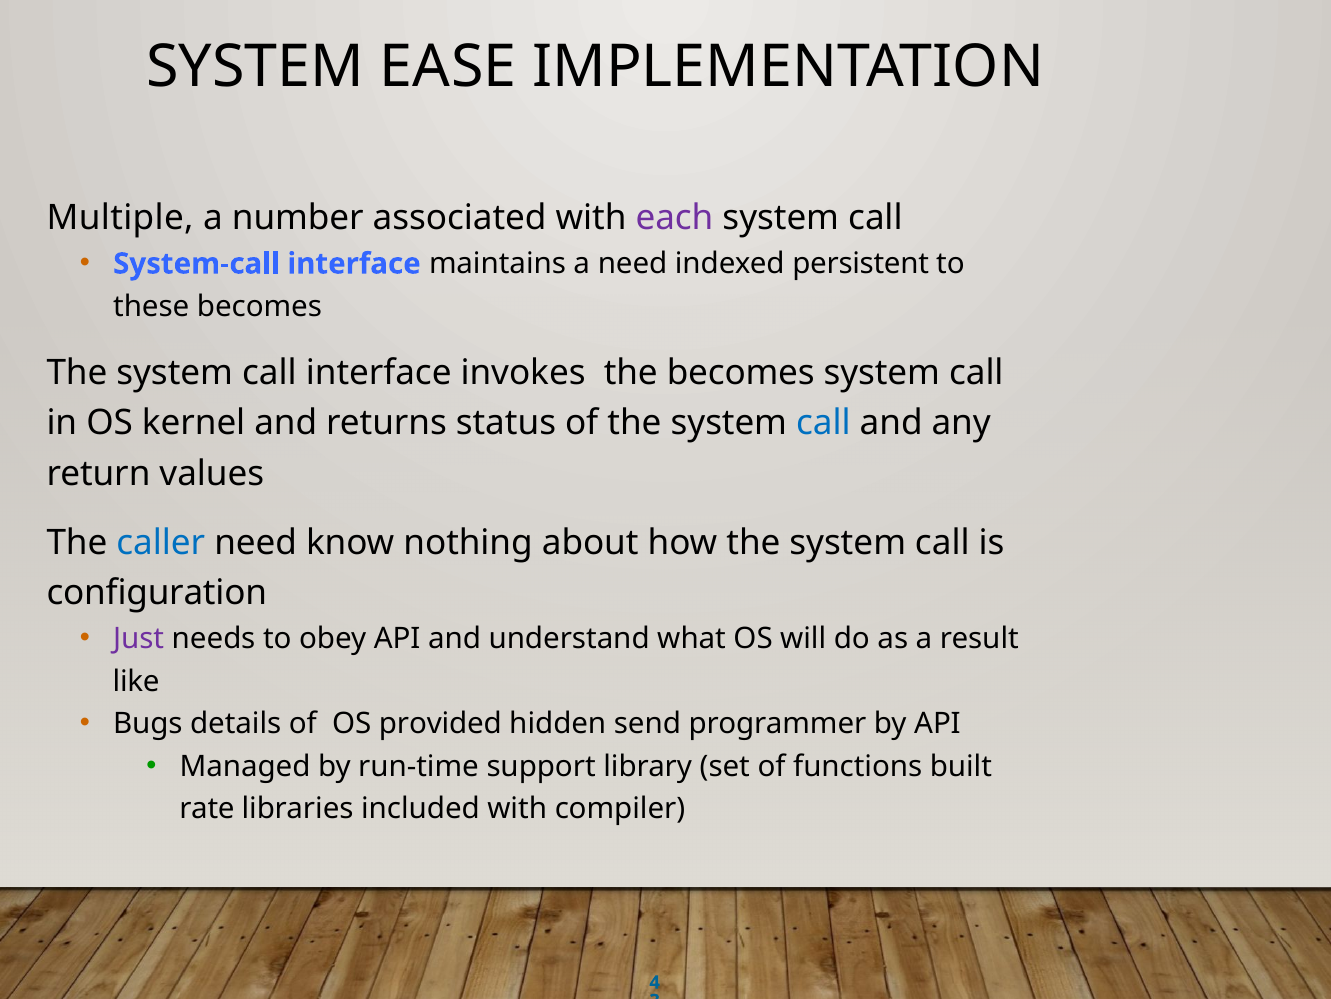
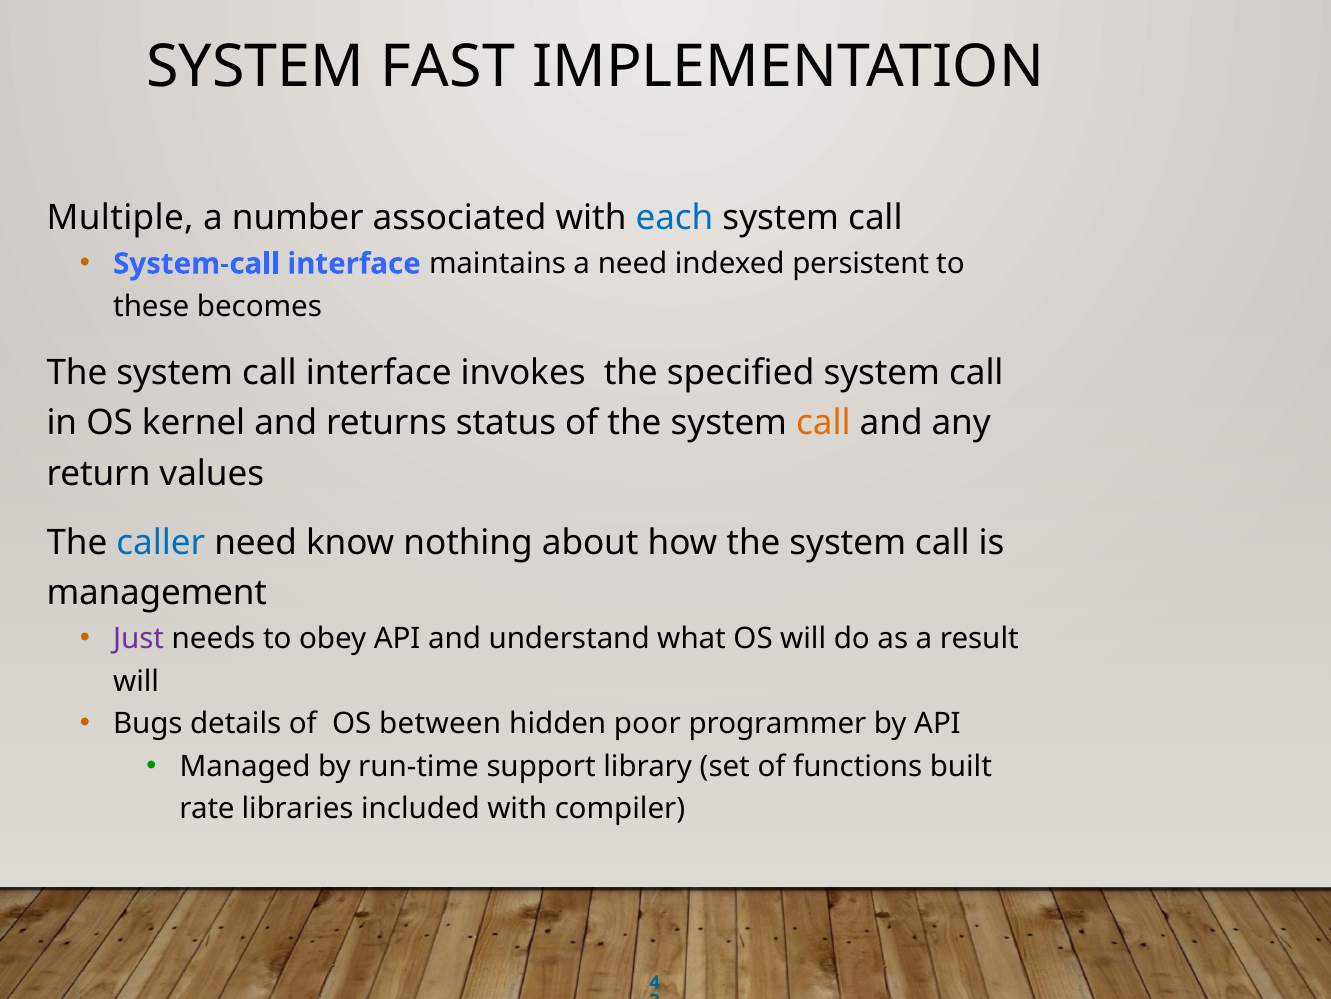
EASE: EASE -> FAST
each colour: purple -> blue
the becomes: becomes -> specified
call at (823, 423) colour: blue -> orange
configuration: configuration -> management
like at (136, 681): like -> will
provided: provided -> between
send: send -> poor
